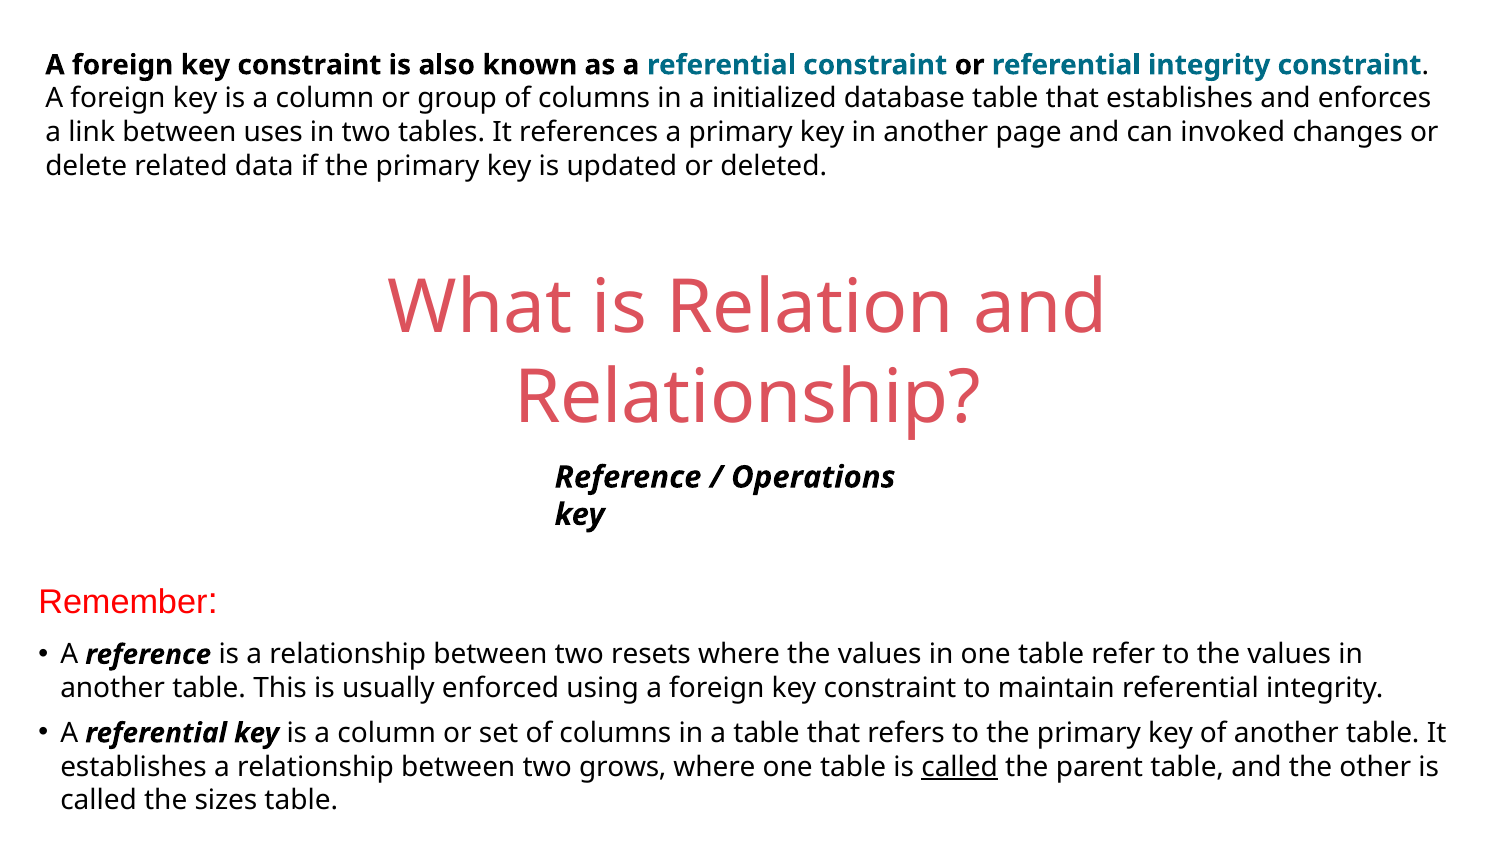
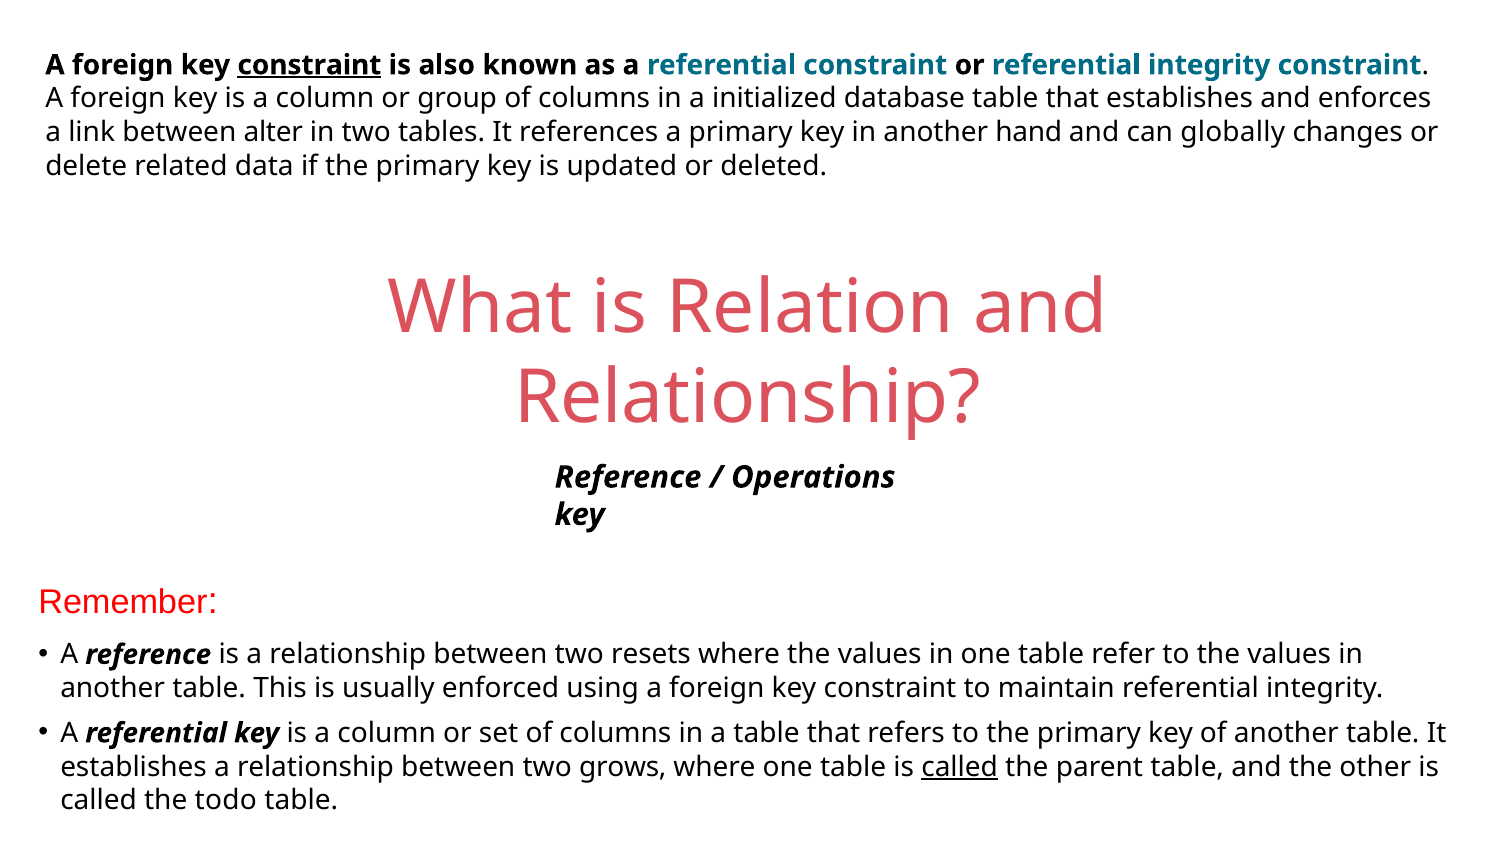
constraint at (309, 65) underline: none -> present
uses: uses -> alter
page: page -> hand
invoked: invoked -> globally
sizes: sizes -> todo
